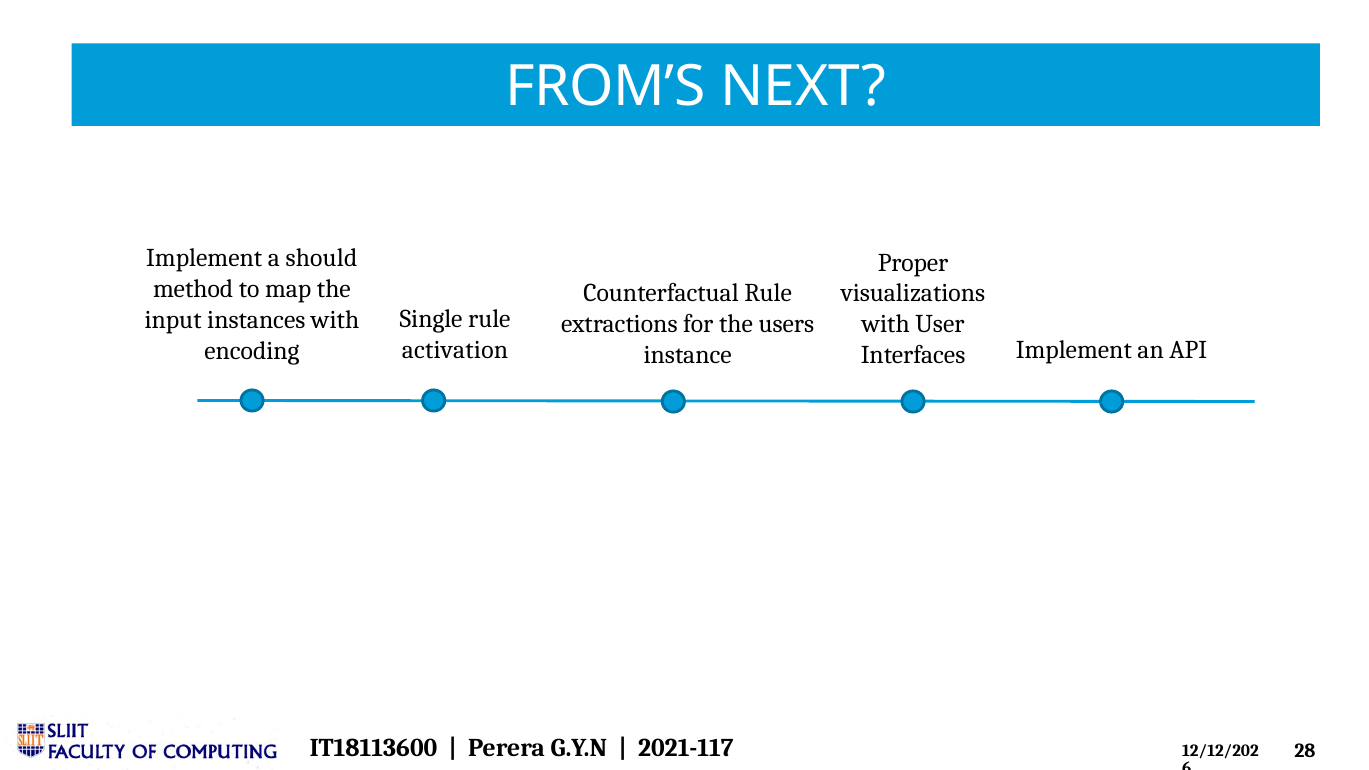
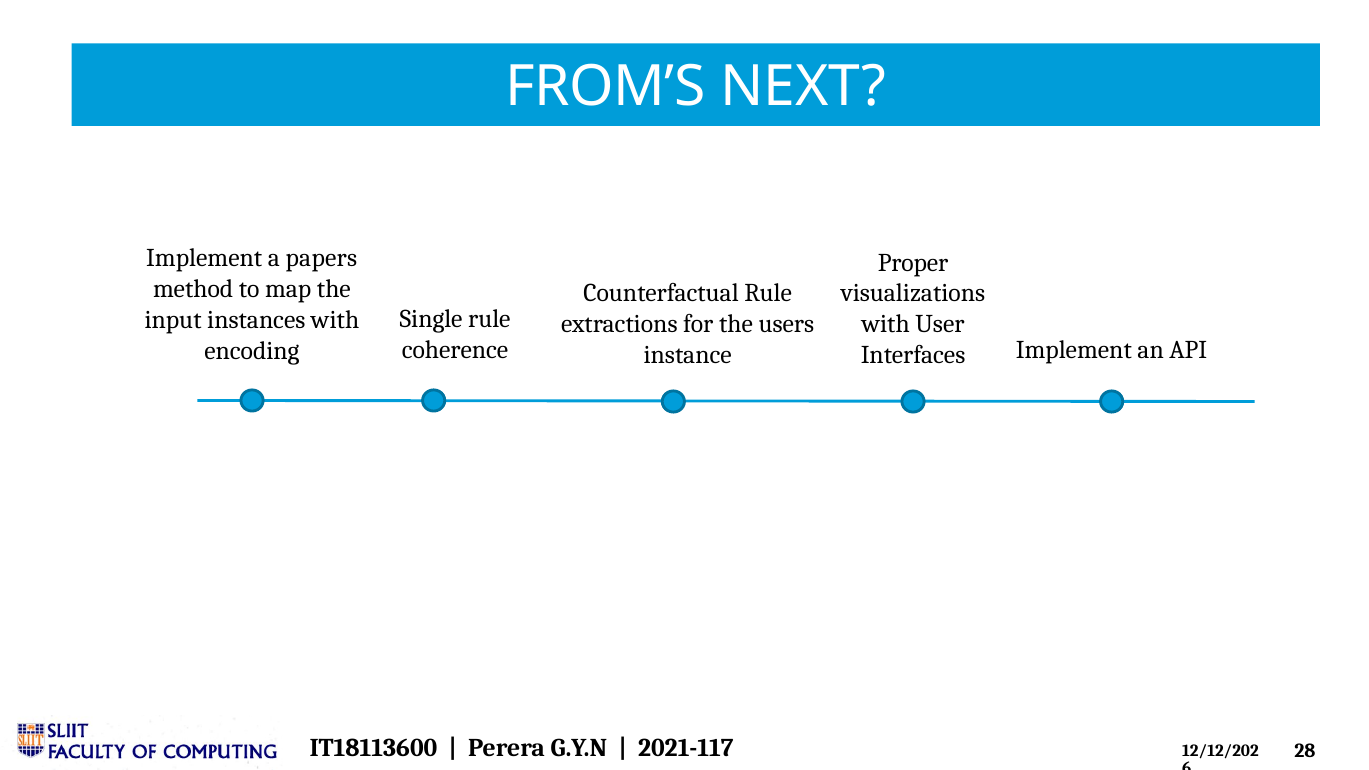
should: should -> papers
activation: activation -> coherence
